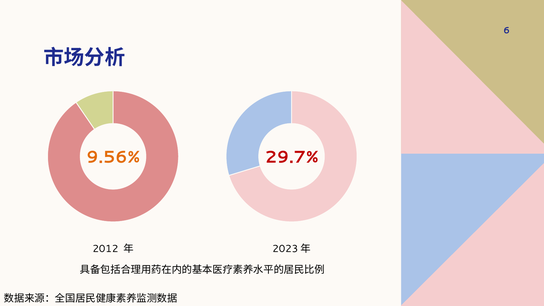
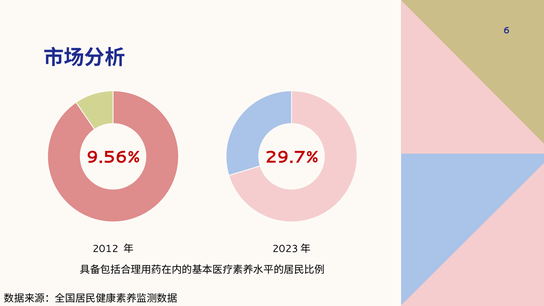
9.56% colour: orange -> red
